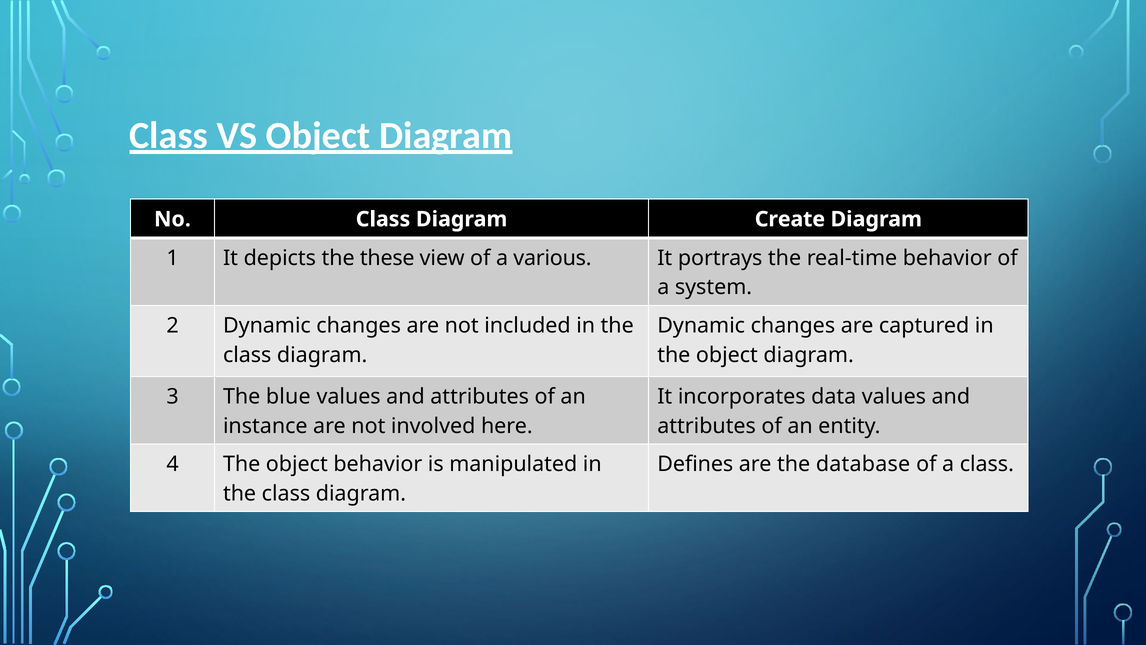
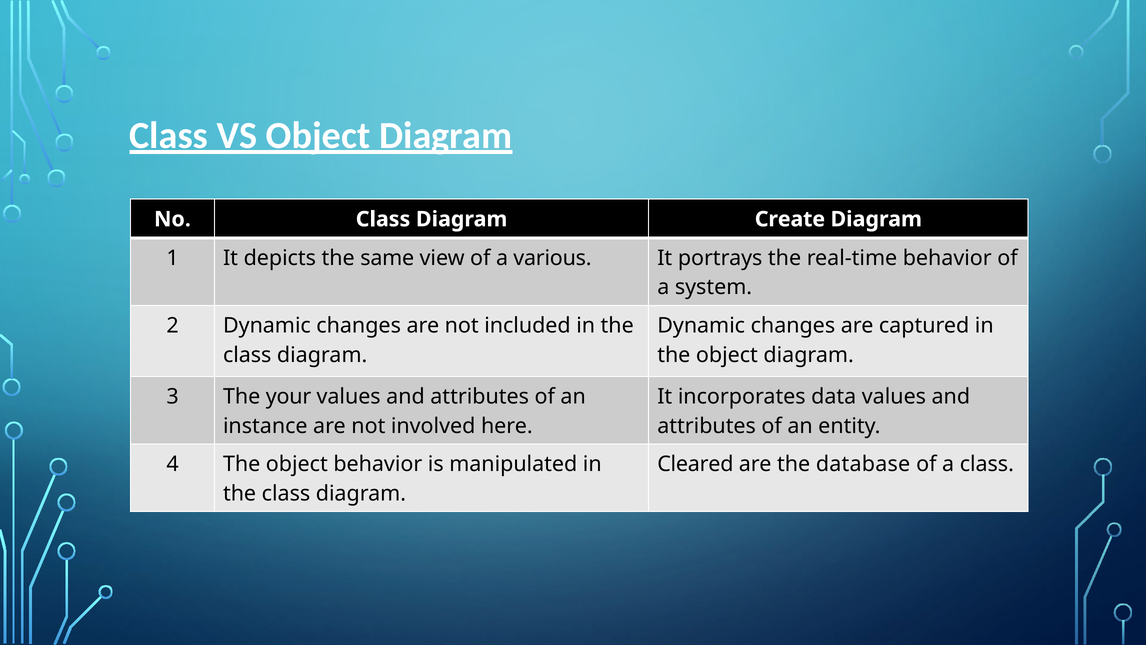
these: these -> same
blue: blue -> your
Defines: Defines -> Cleared
